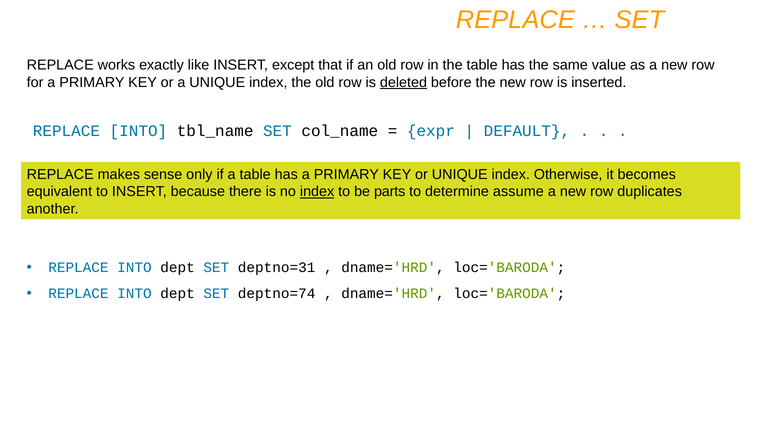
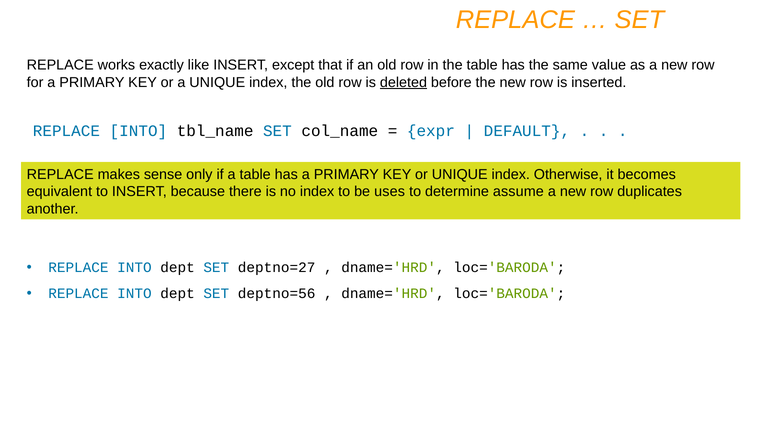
index at (317, 192) underline: present -> none
parts: parts -> uses
deptno=31: deptno=31 -> deptno=27
deptno=74: deptno=74 -> deptno=56
